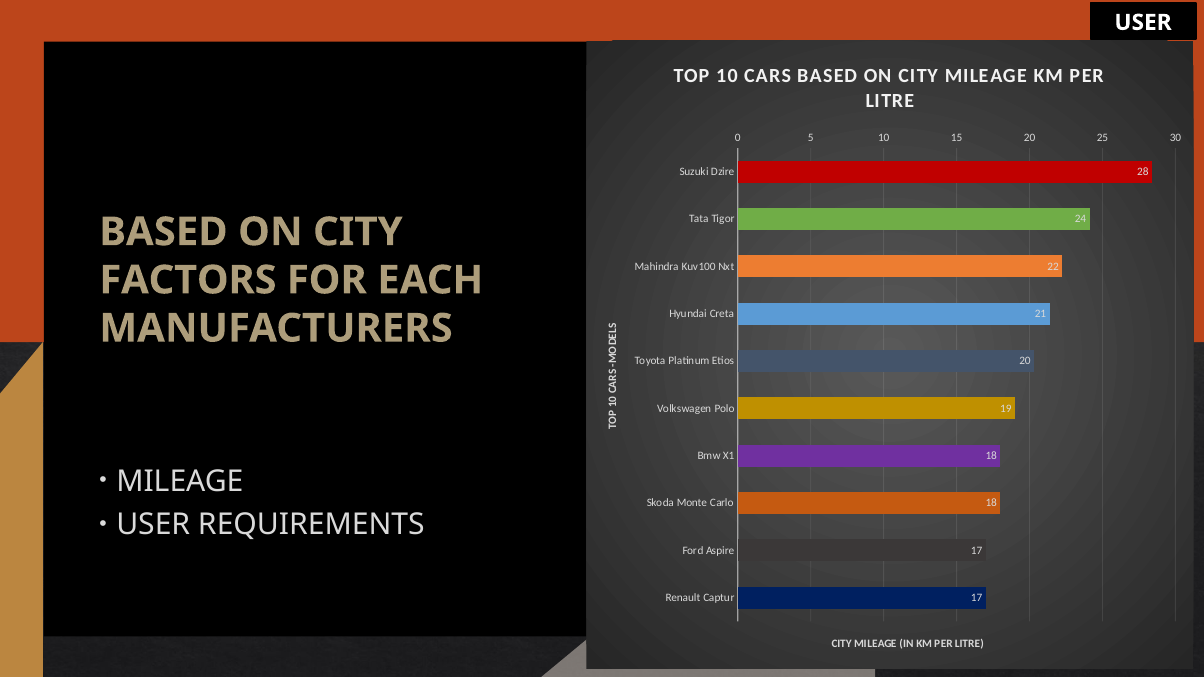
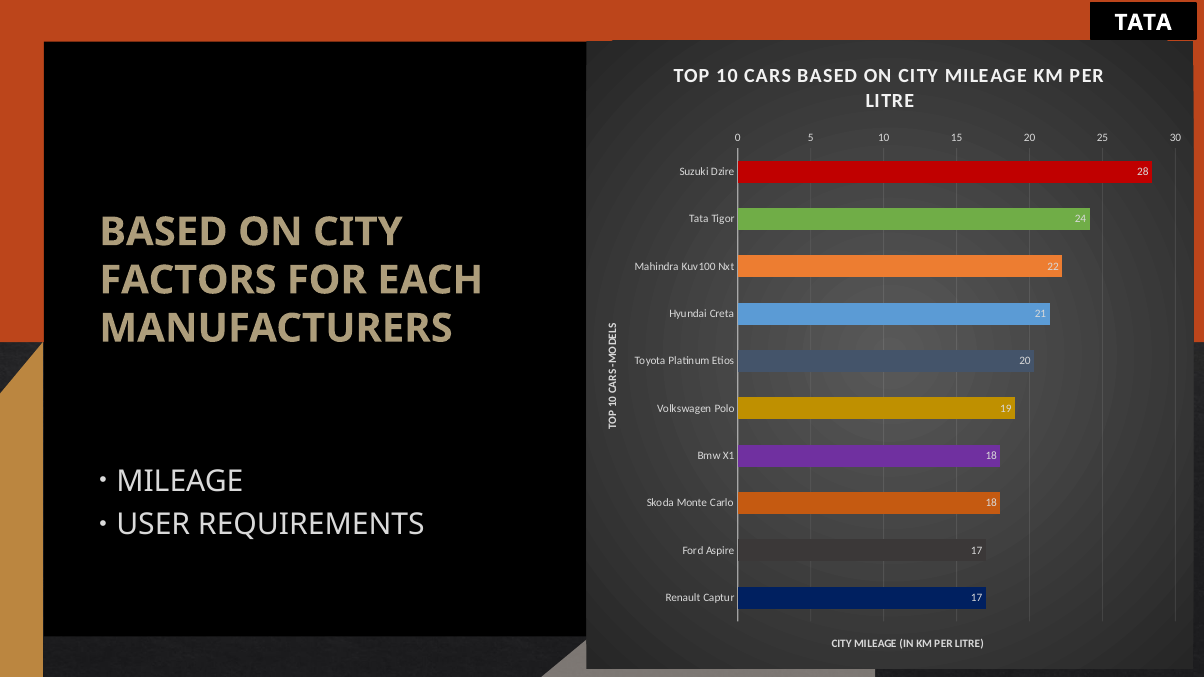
USER at (1143, 22): USER -> TATA
